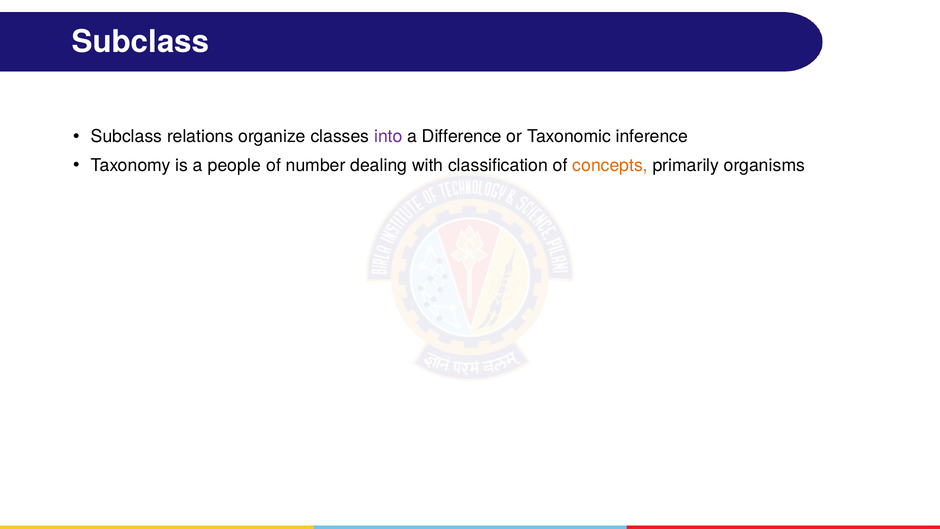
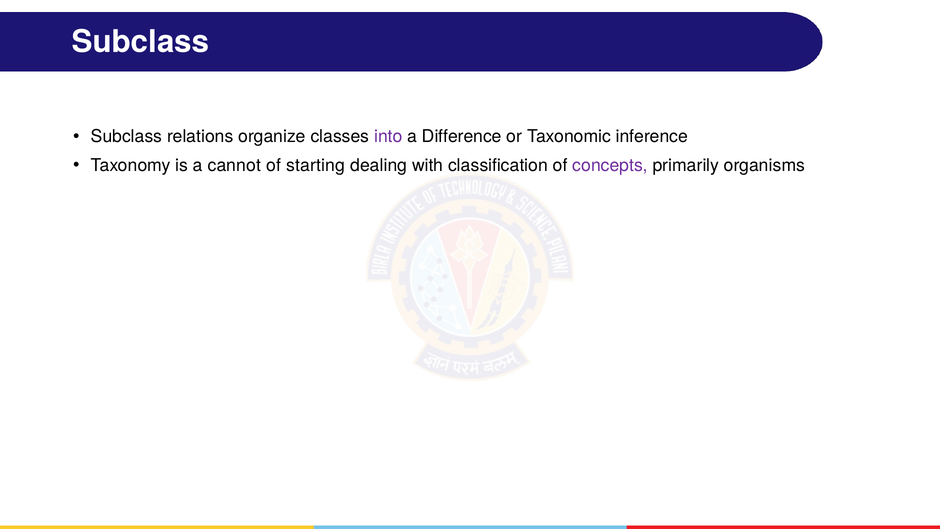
people: people -> cannot
number: number -> starting
concepts colour: orange -> purple
